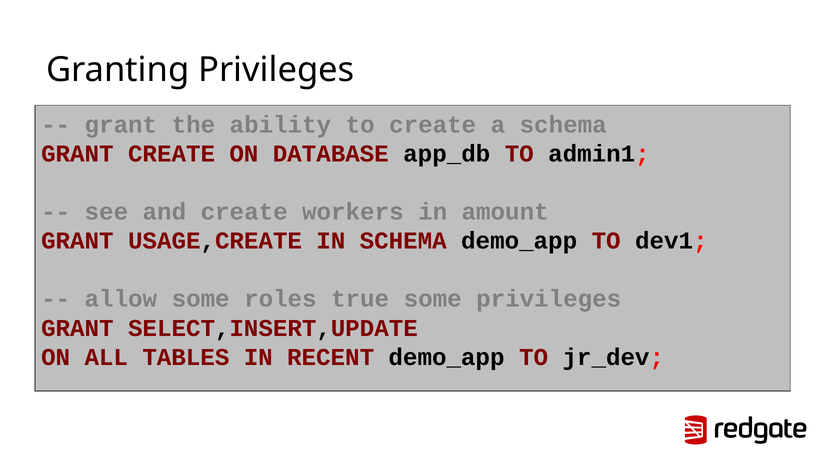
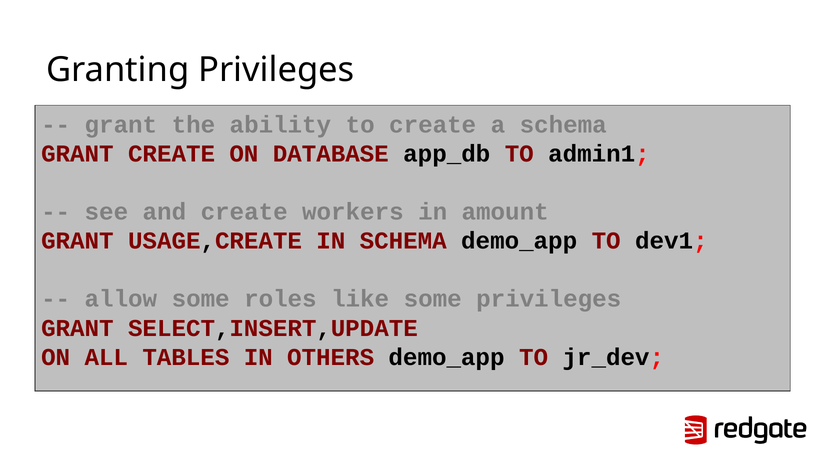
true: true -> like
RECENT: RECENT -> OTHERS
